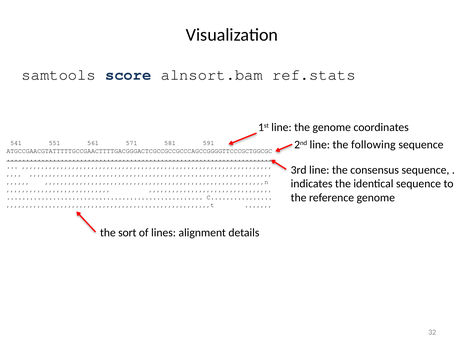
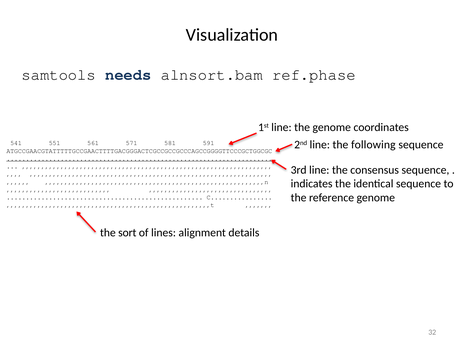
score: score -> needs
ref.stats: ref.stats -> ref.phase
